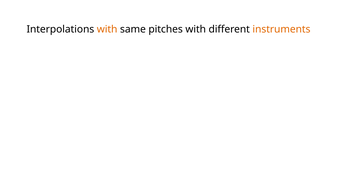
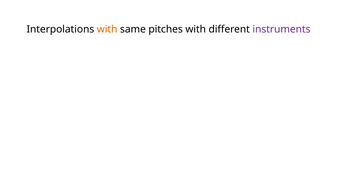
instruments colour: orange -> purple
